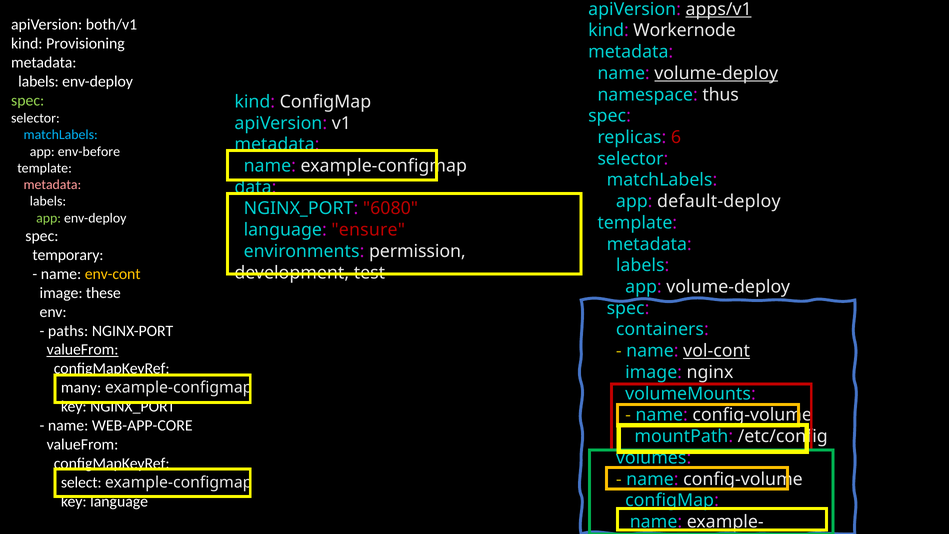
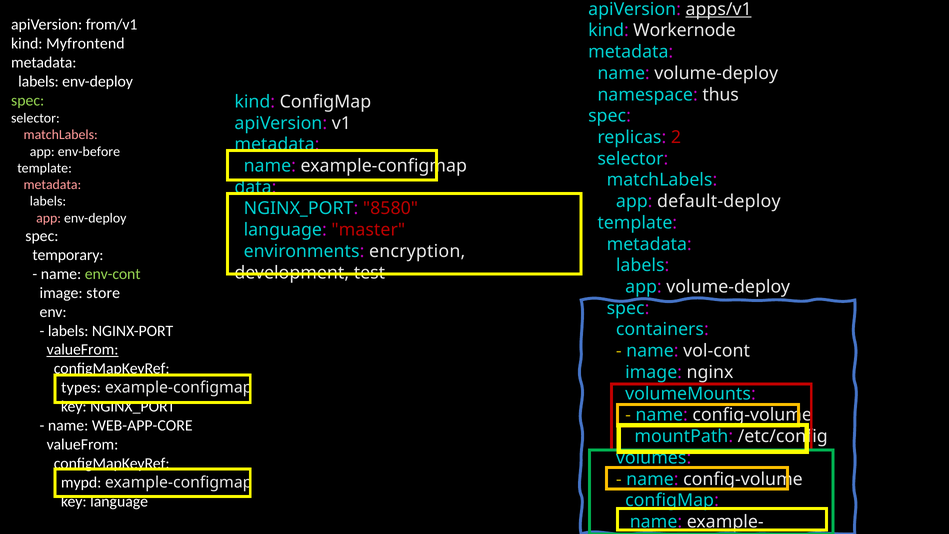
both/v1: both/v1 -> from/v1
Provisioning: Provisioning -> Myfrontend
volume-deploy at (716, 73) underline: present -> none
matchLabels at (61, 135) colour: light blue -> pink
6: 6 -> 2
6080: 6080 -> 8580
app at (49, 218) colour: light green -> pink
ensure: ensure -> master
permission: permission -> encryption
env-cont colour: yellow -> light green
these: these -> store
paths at (68, 331): paths -> labels
vol-cont underline: present -> none
many: many -> types
select: select -> mypd
